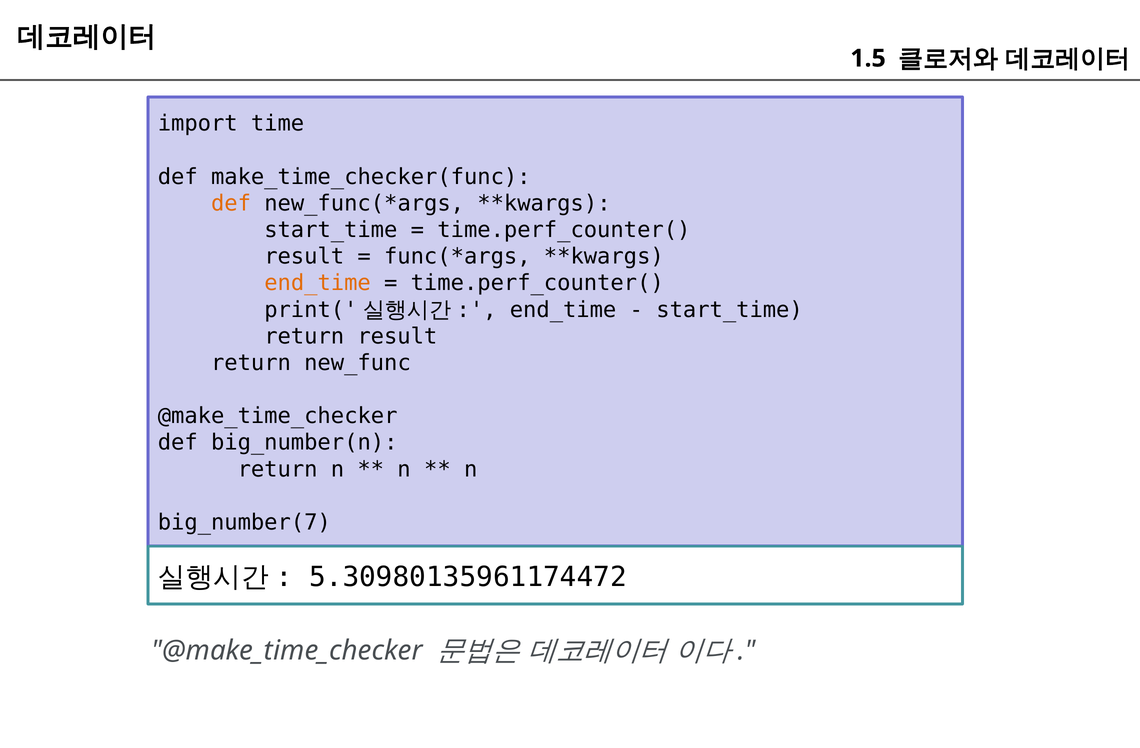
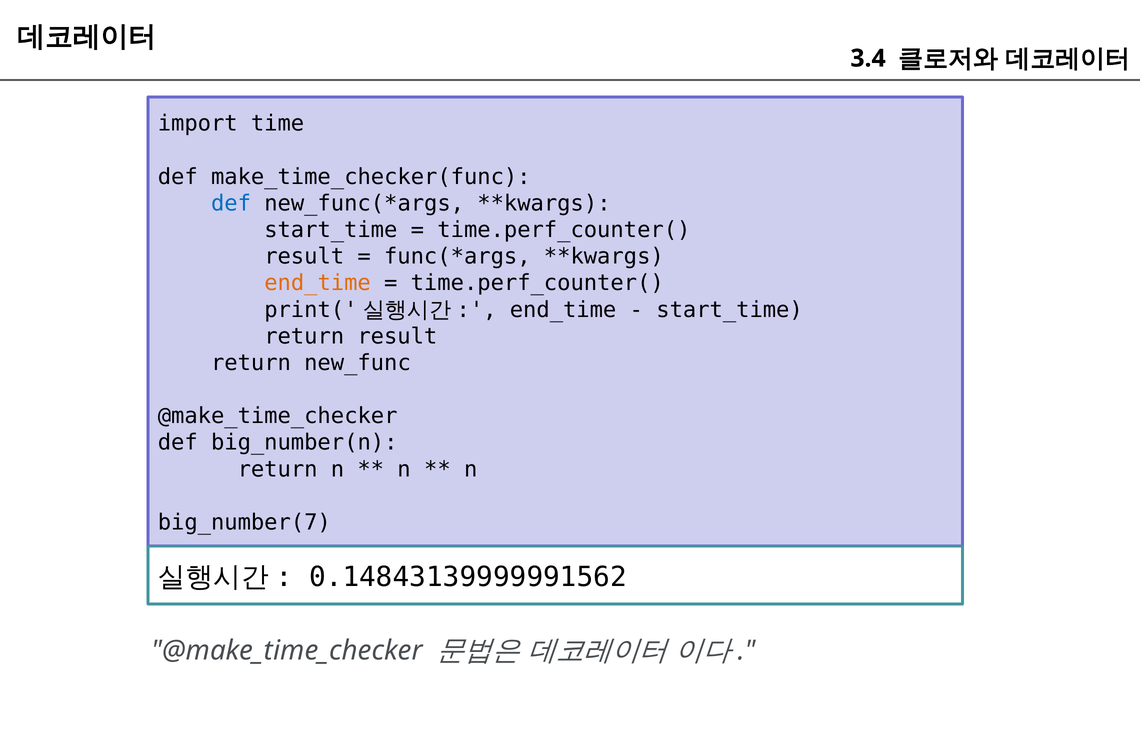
1.5: 1.5 -> 3.4
def at (231, 204) colour: orange -> blue
5.30980135961174472: 5.30980135961174472 -> 0.14843139999991562
